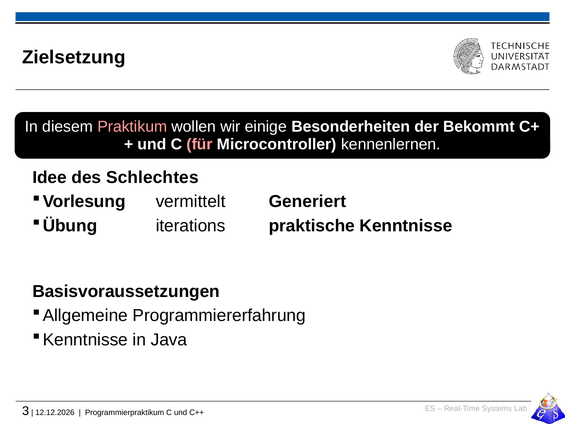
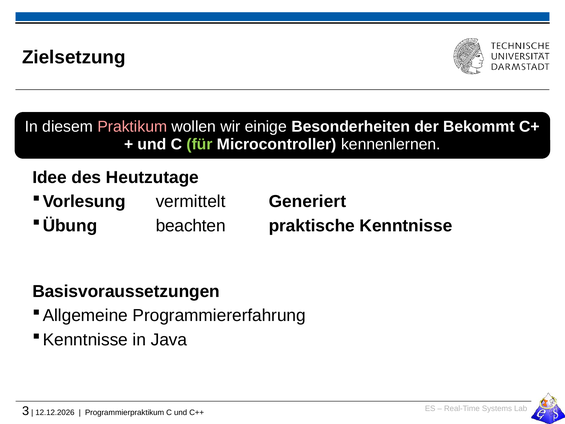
für colour: pink -> light green
Schlechtes: Schlechtes -> Heutzutage
iterations: iterations -> beachten
